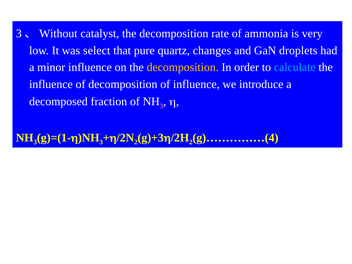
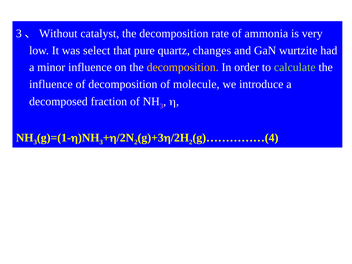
droplets: droplets -> wurtzite
calculate colour: light blue -> light green
of influence: influence -> molecule
